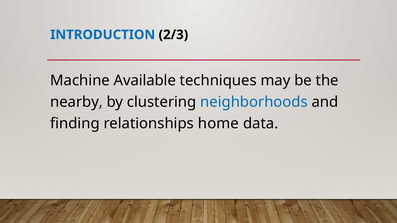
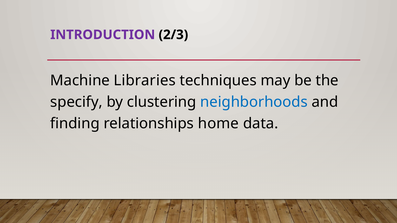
INTRODUCTION colour: blue -> purple
Available: Available -> Libraries
nearby: nearby -> specify
